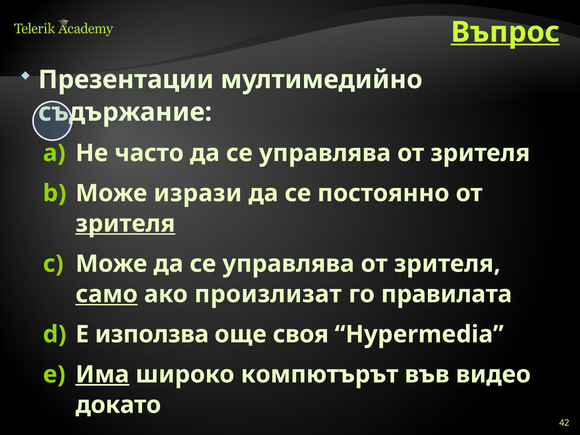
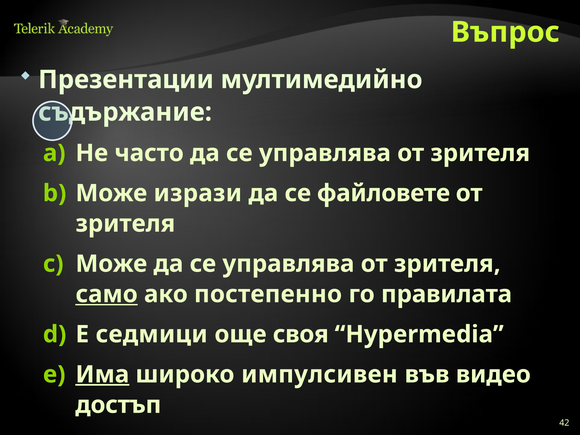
Въпрос underline: present -> none
постоянно: постоянно -> файловете
зрителя at (125, 224) underline: present -> none
произлизат: произлизат -> постепенно
използва: използва -> седмици
компютърът: компютърът -> импулсивен
докато: докато -> достъп
